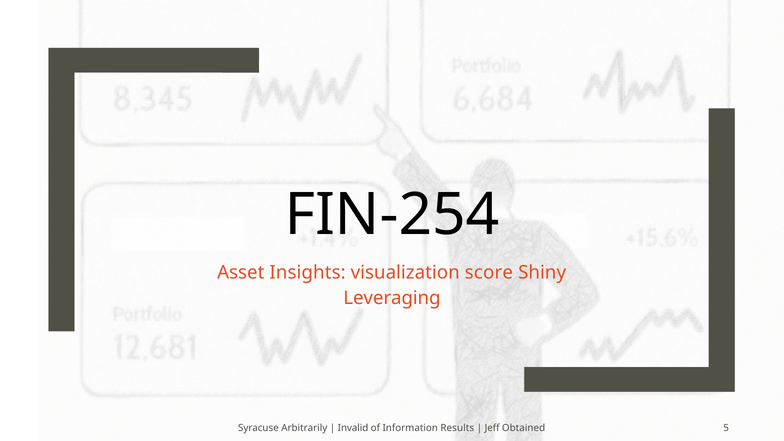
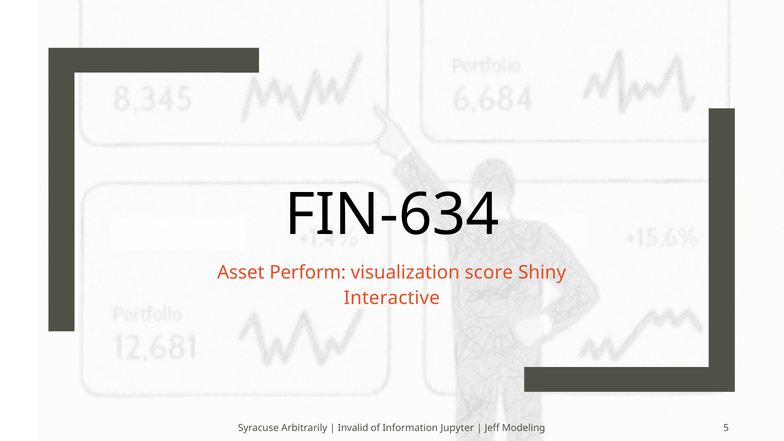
FIN-254: FIN-254 -> FIN-634
Insights: Insights -> Perform
Leveraging: Leveraging -> Interactive
Results: Results -> Jupyter
Obtained: Obtained -> Modeling
